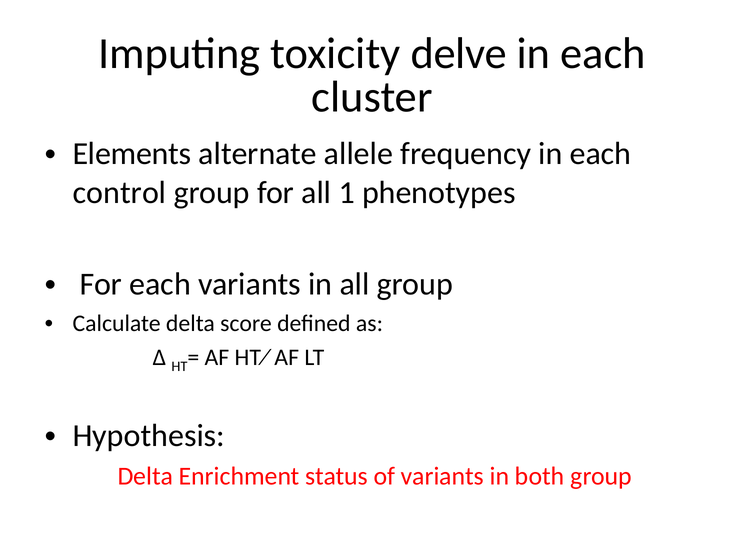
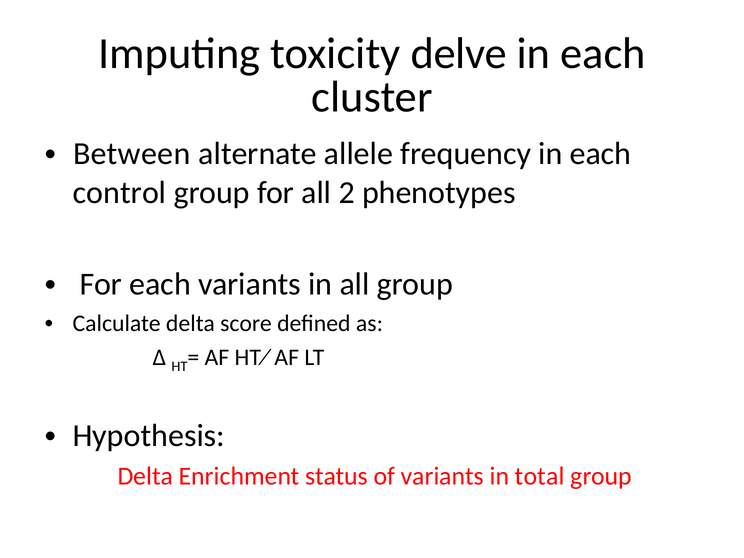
Elements: Elements -> Between
1: 1 -> 2
both: both -> total
